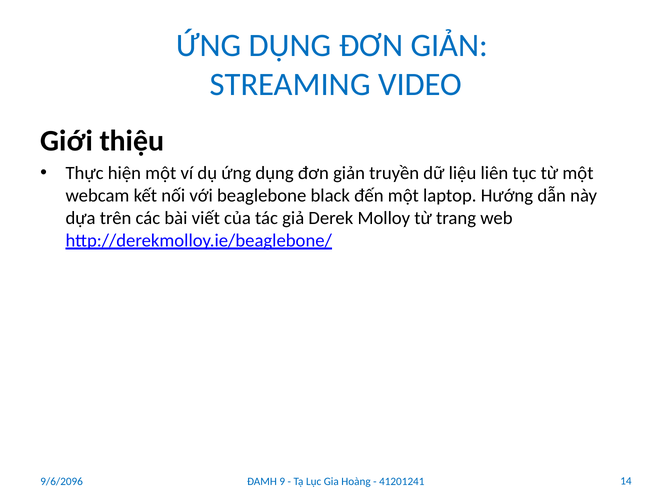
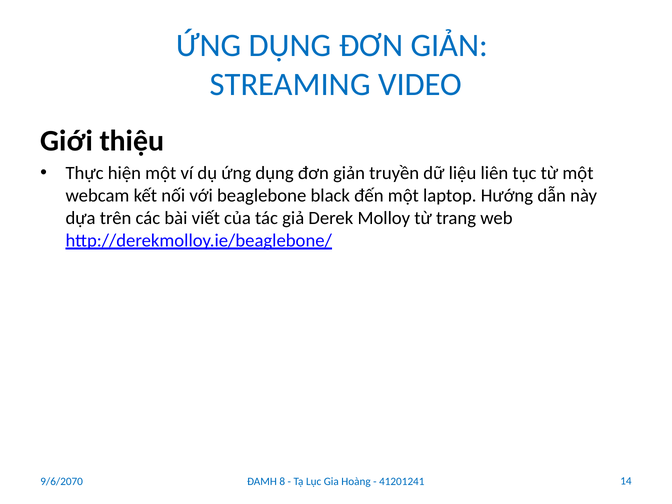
9/6/2096: 9/6/2096 -> 9/6/2070
9: 9 -> 8
